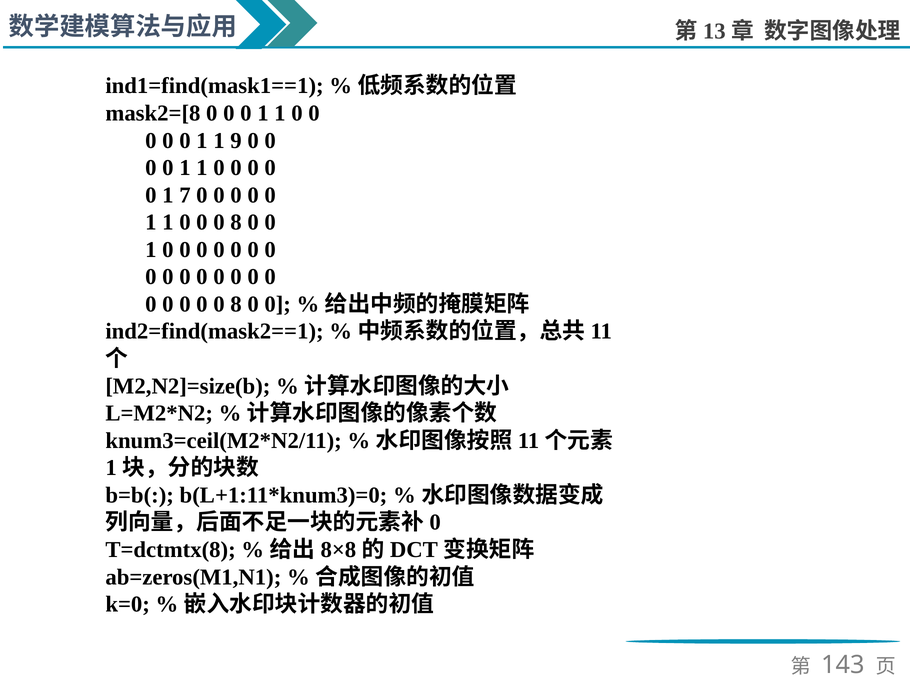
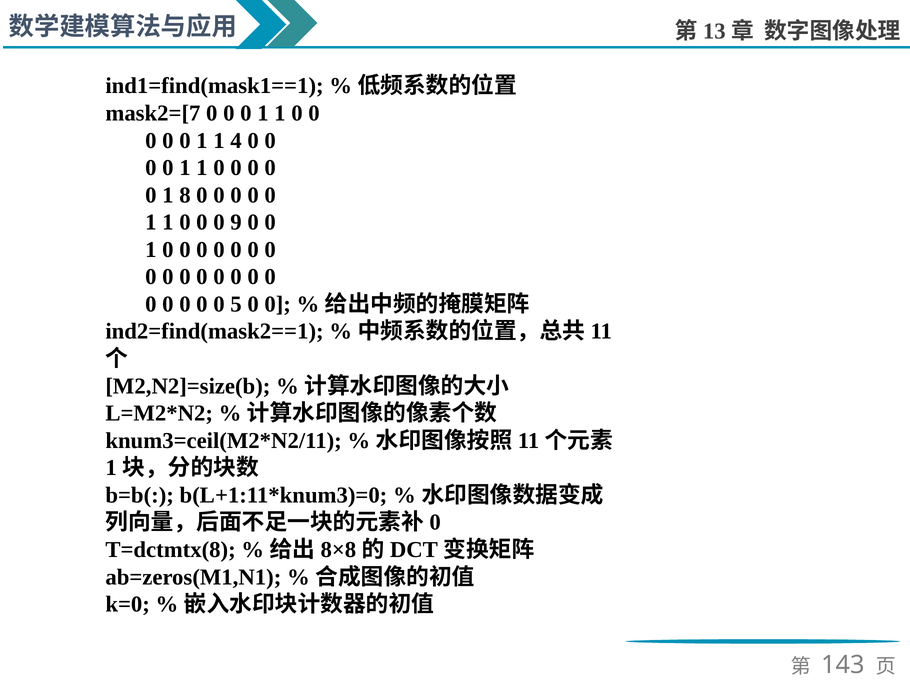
mask2=[8: mask2=[8 -> mask2=[7
9: 9 -> 4
7: 7 -> 8
8 at (236, 223): 8 -> 9
8 at (236, 304): 8 -> 5
